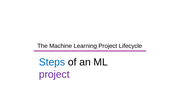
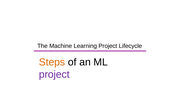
Steps colour: blue -> orange
